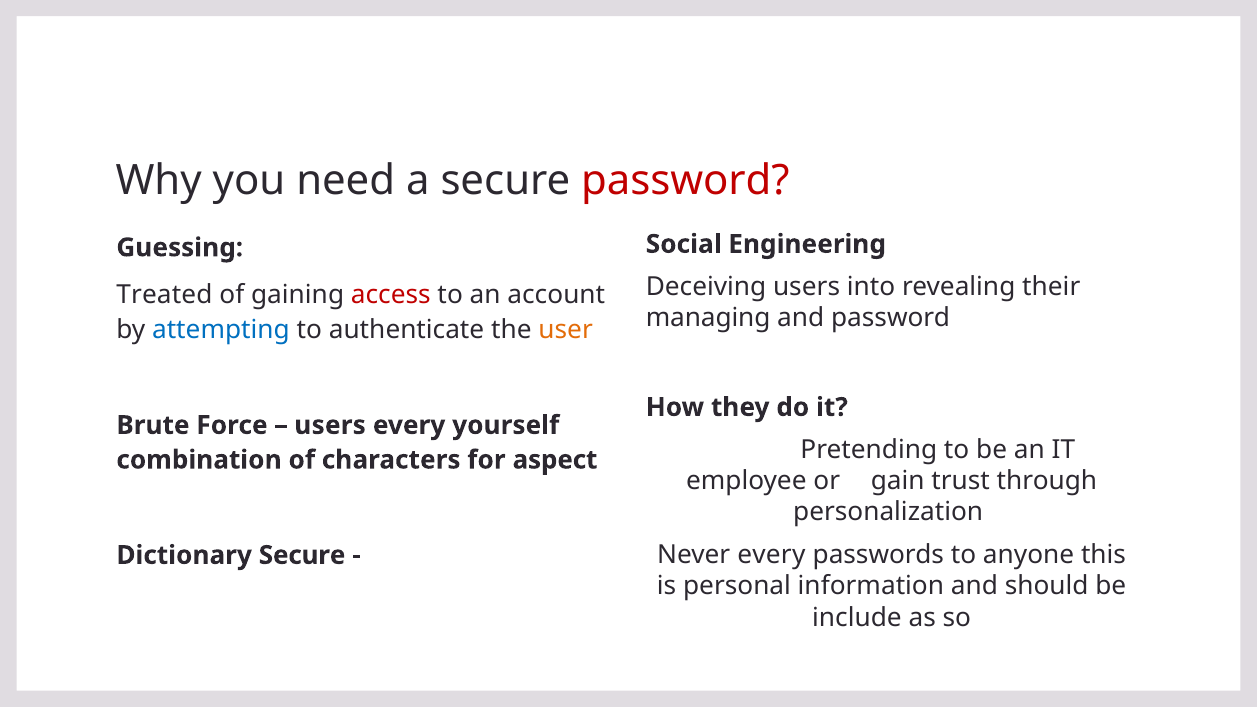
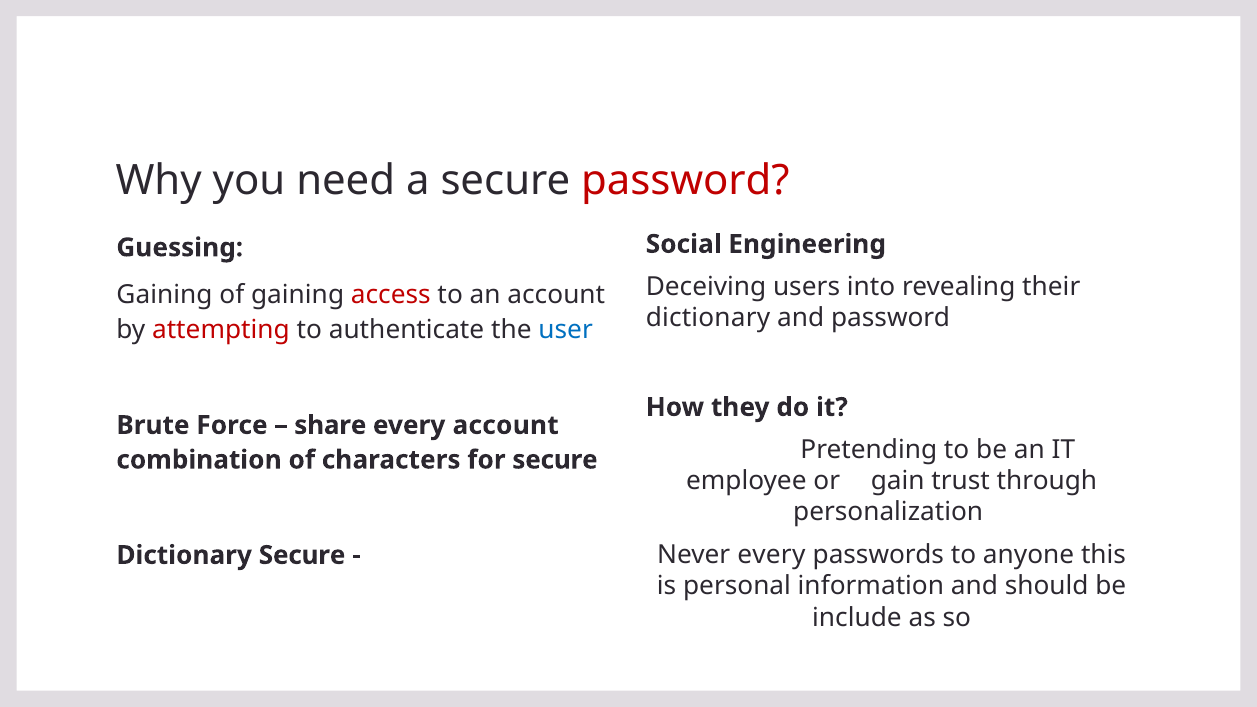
Treated at (164, 295): Treated -> Gaining
managing at (708, 318): managing -> dictionary
attempting colour: blue -> red
user colour: orange -> blue
users at (330, 425): users -> share
every yourself: yourself -> account
for aspect: aspect -> secure
